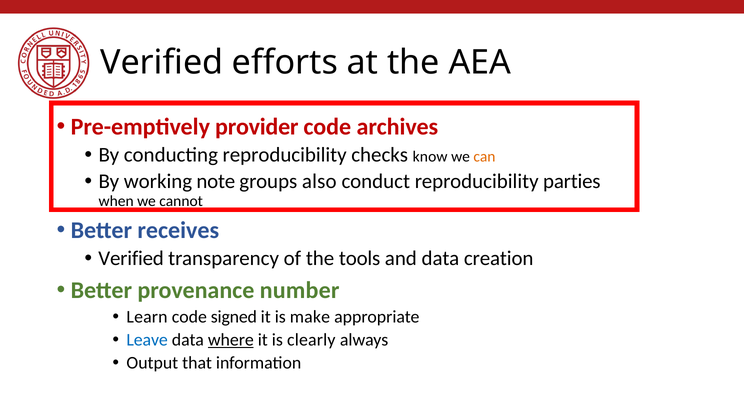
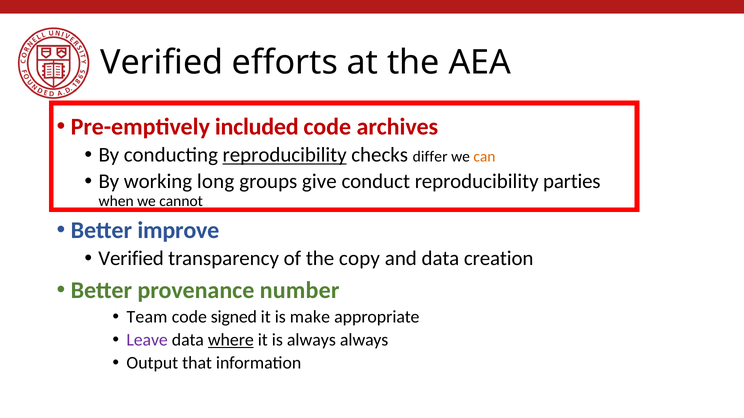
provider: provider -> included
reproducibility at (285, 155) underline: none -> present
know: know -> differ
note: note -> long
also: also -> give
receives: receives -> improve
tools: tools -> copy
Learn: Learn -> Team
Leave colour: blue -> purple
is clearly: clearly -> always
